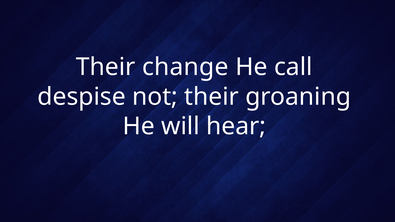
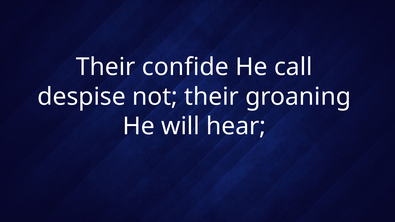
change: change -> confide
